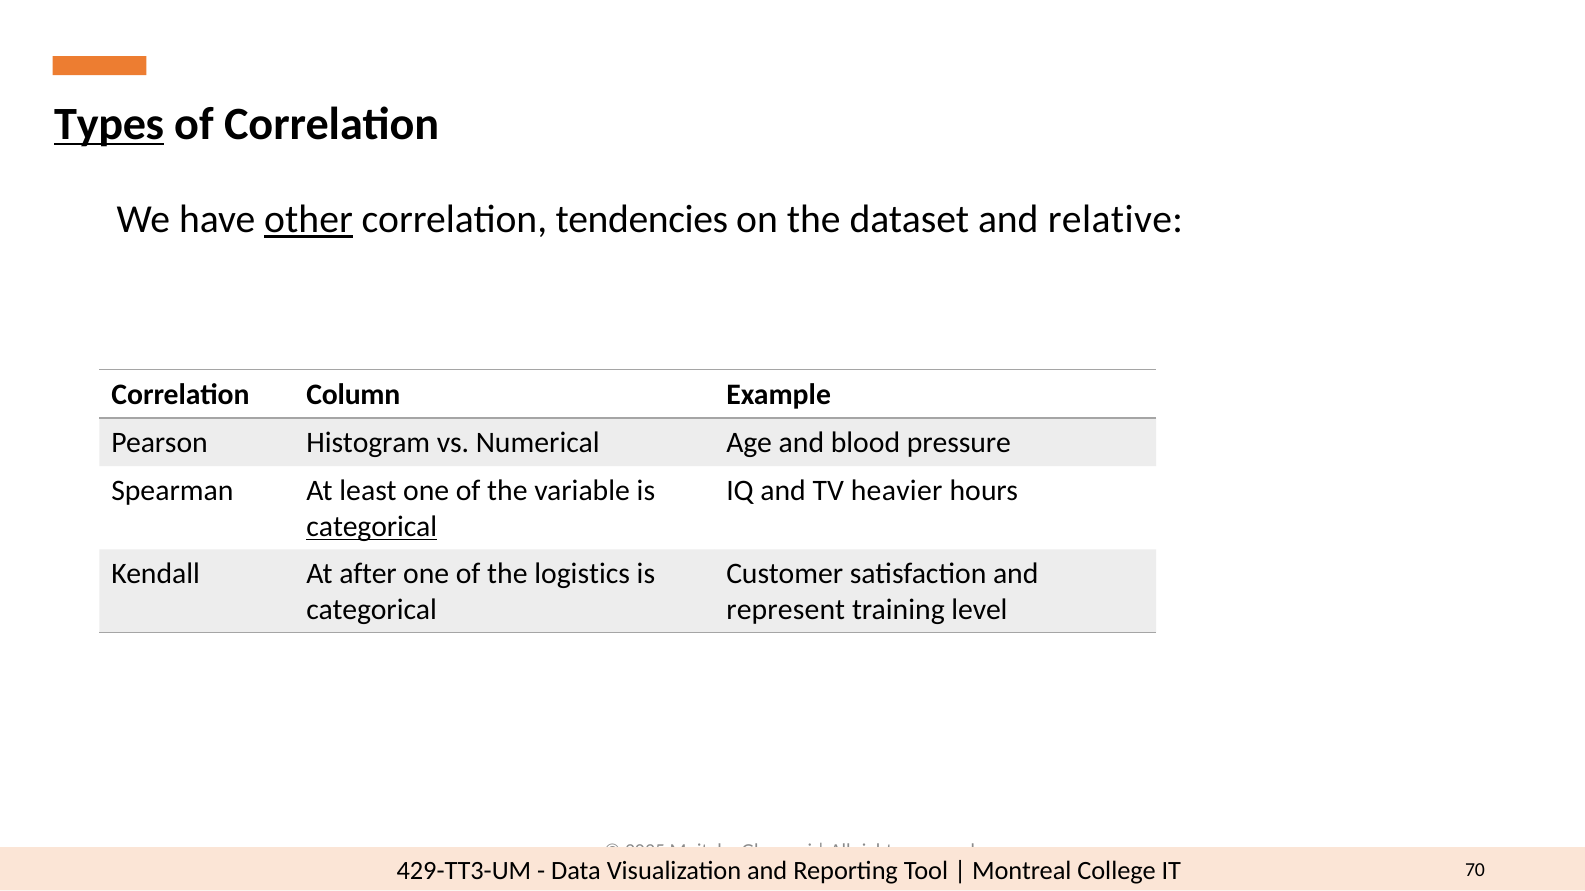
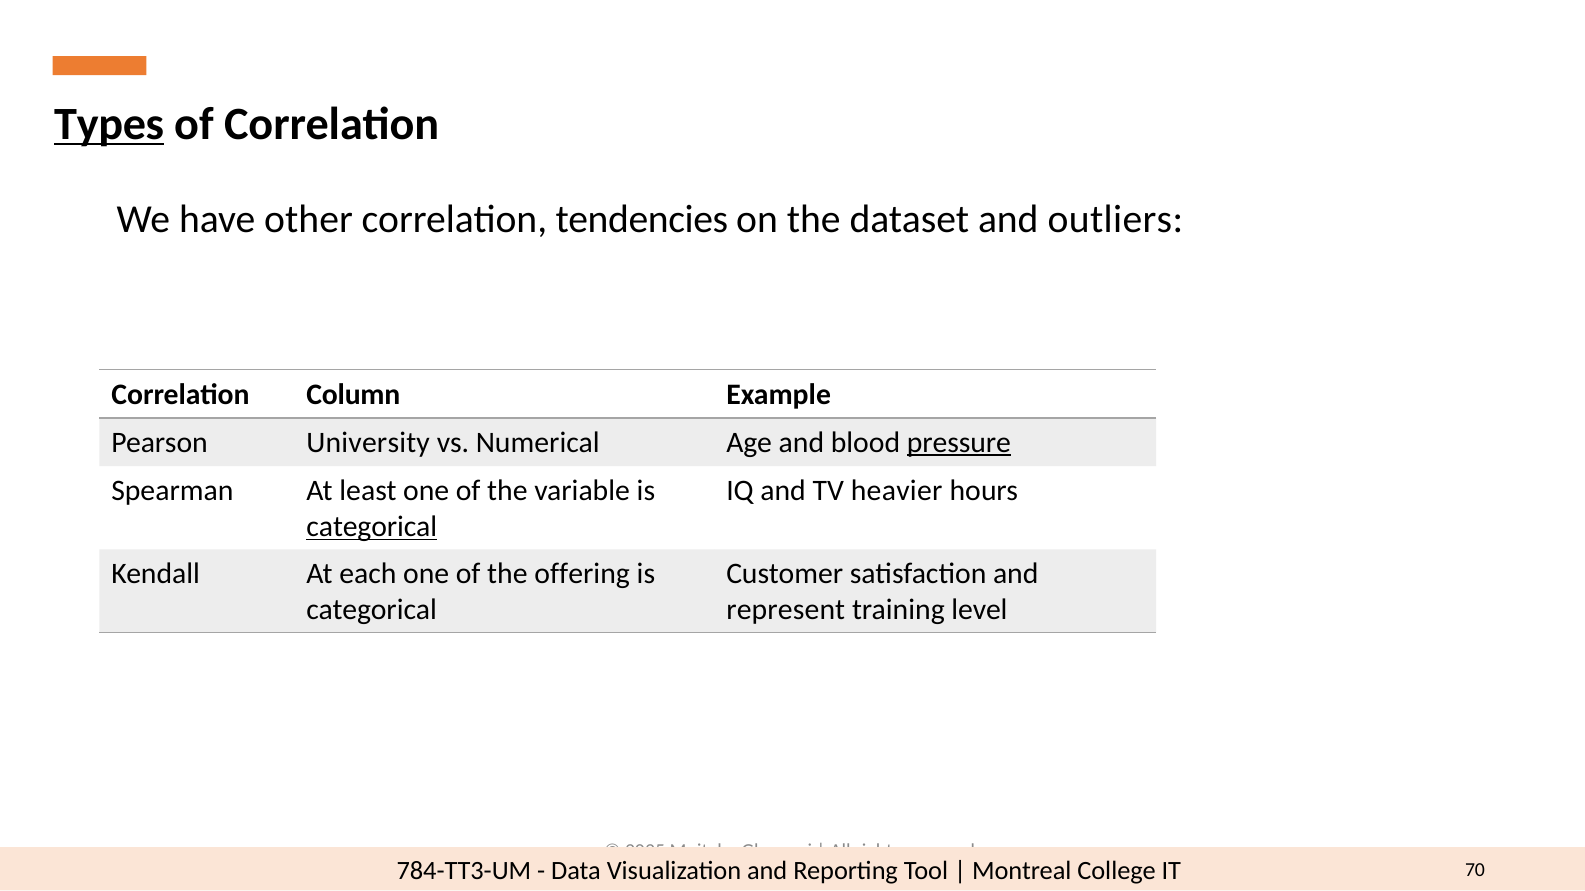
other underline: present -> none
relative: relative -> outliers
Histogram: Histogram -> University
pressure underline: none -> present
after: after -> each
logistics: logistics -> offering
429-TT3-UM: 429-TT3-UM -> 784-TT3-UM
